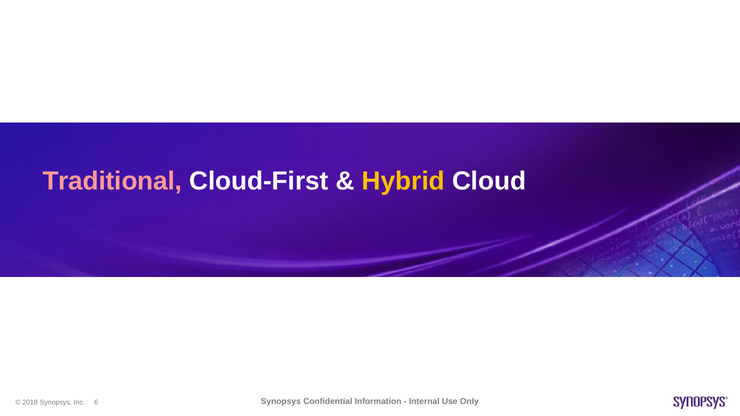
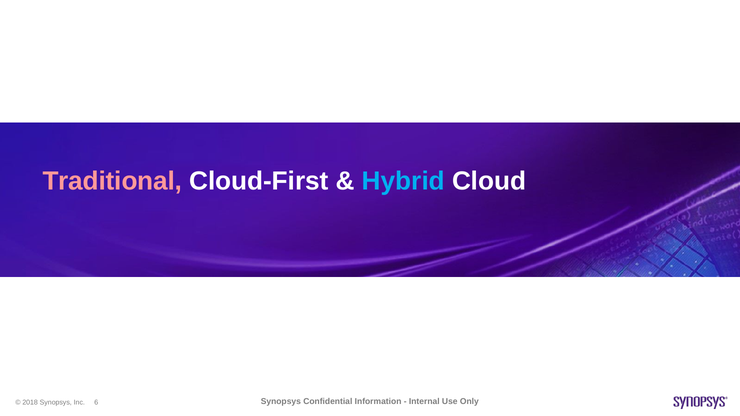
Hybrid colour: yellow -> light blue
